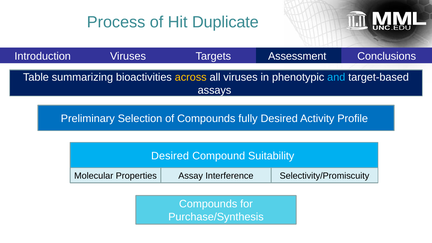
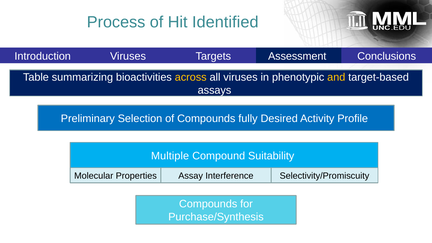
Duplicate: Duplicate -> Identified
and colour: light blue -> yellow
Desired at (170, 156): Desired -> Multiple
